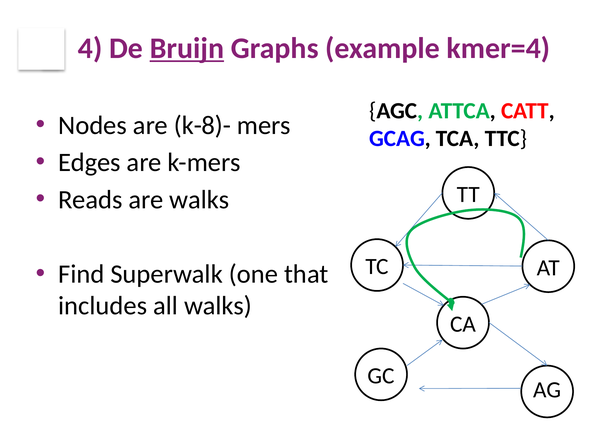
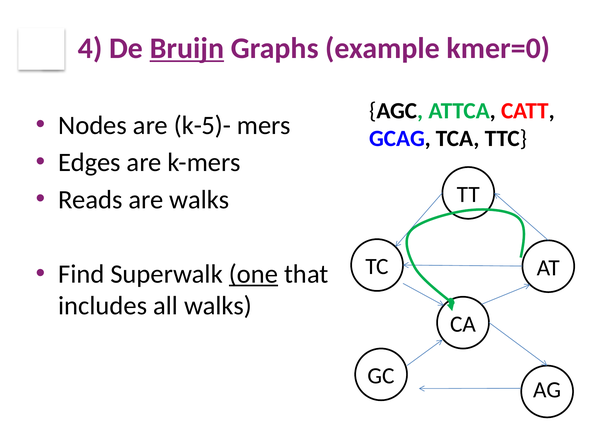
kmer=4: kmer=4 -> kmer=0
k-8)-: k-8)- -> k-5)-
one underline: none -> present
